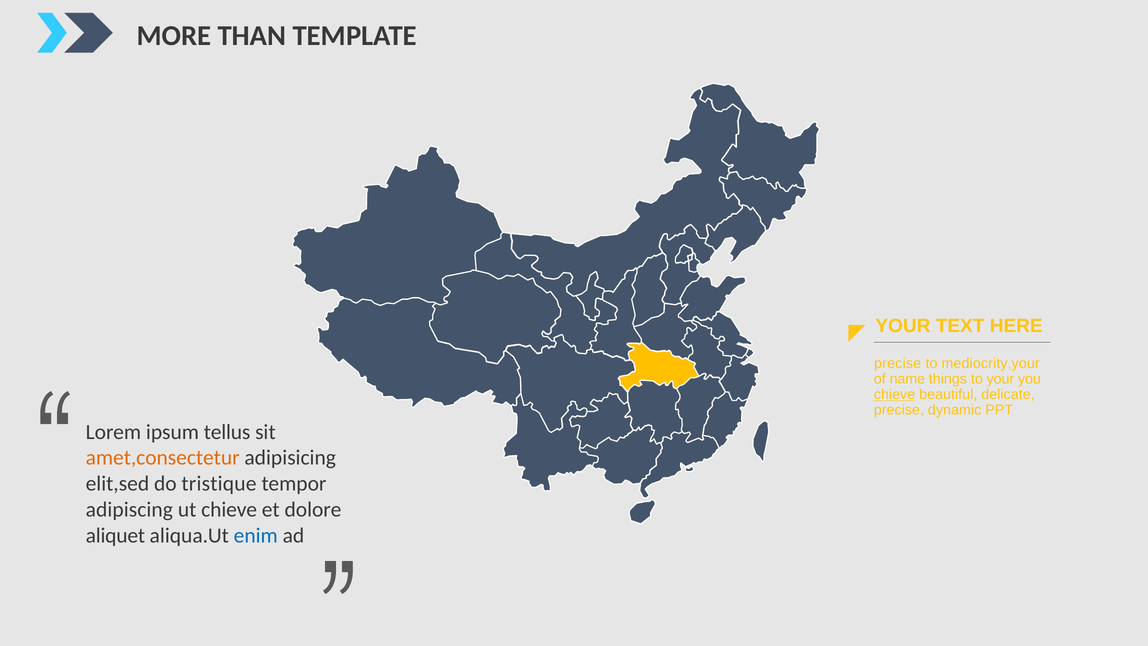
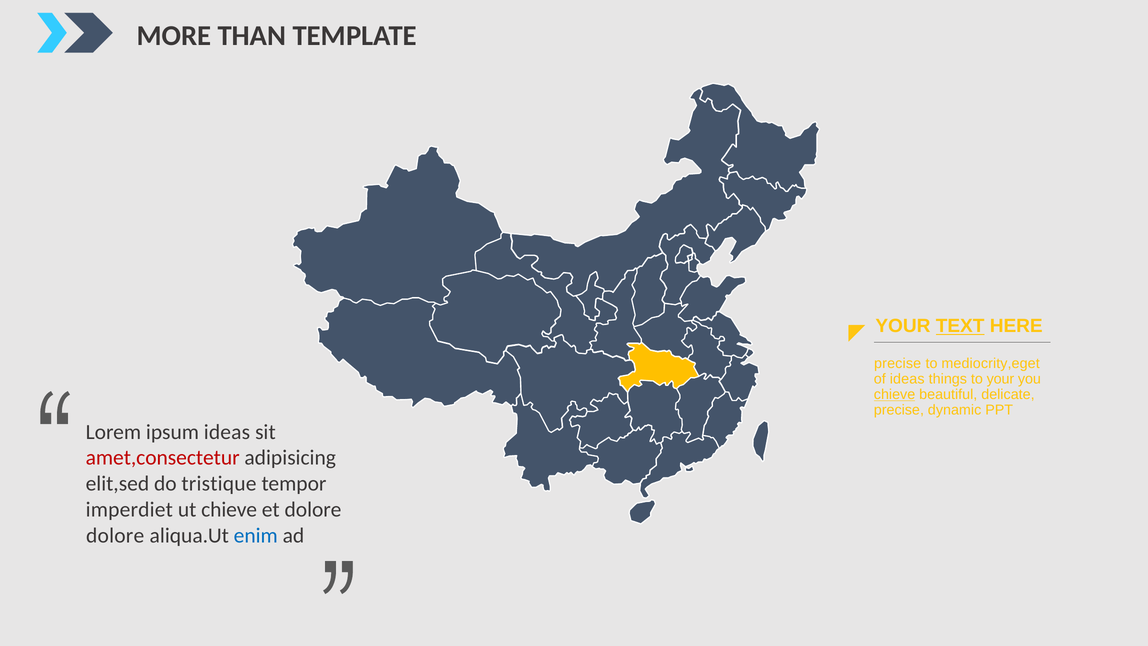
TEXT underline: none -> present
mediocrity,your: mediocrity,your -> mediocrity,eget
of name: name -> ideas
ipsum tellus: tellus -> ideas
amet,consectetur colour: orange -> red
adipiscing: adipiscing -> imperdiet
aliquet at (115, 535): aliquet -> dolore
